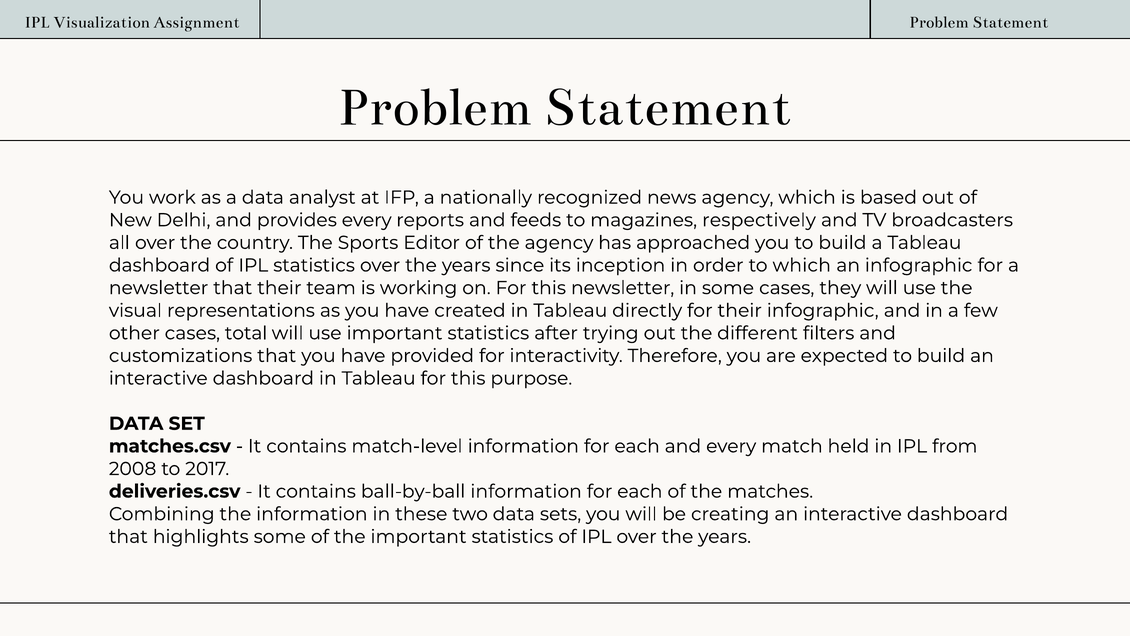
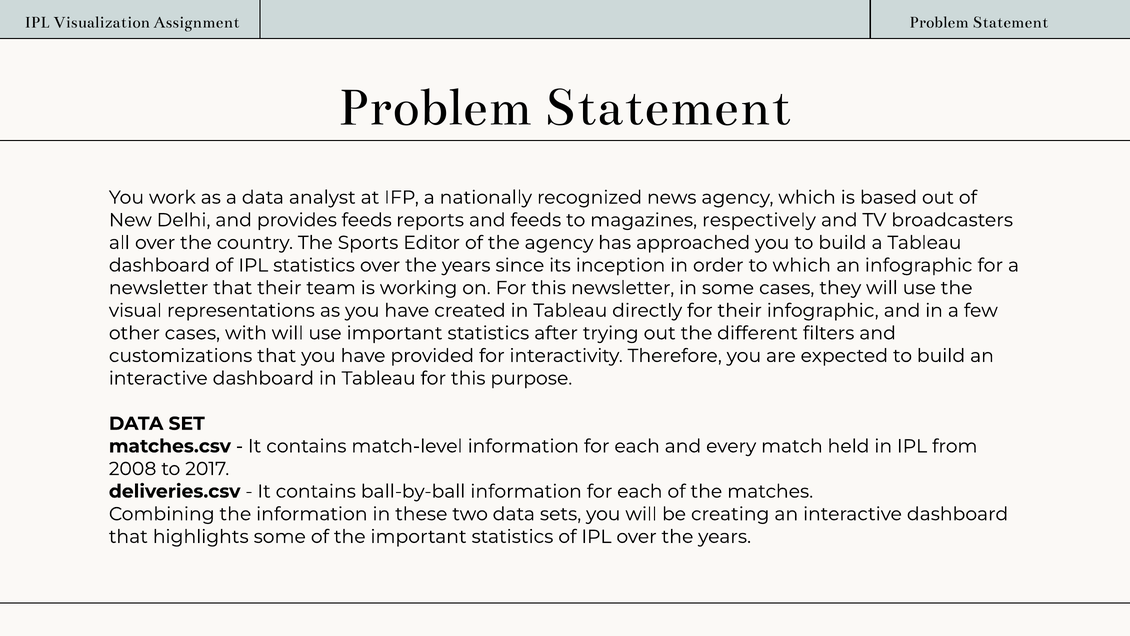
provides every: every -> feeds
total: total -> with
